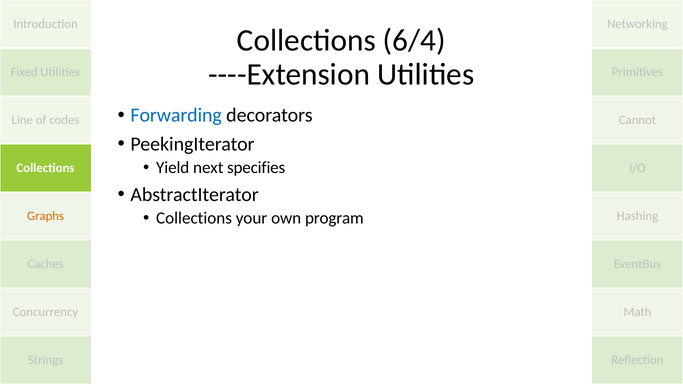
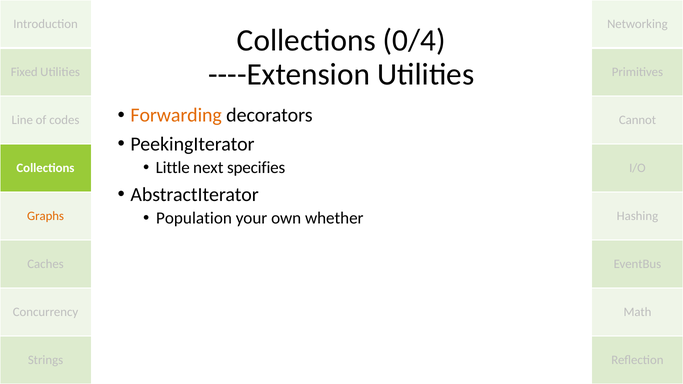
6/4: 6/4 -> 0/4
Forwarding colour: blue -> orange
Yield: Yield -> Little
Collections at (194, 218): Collections -> Population
program: program -> whether
